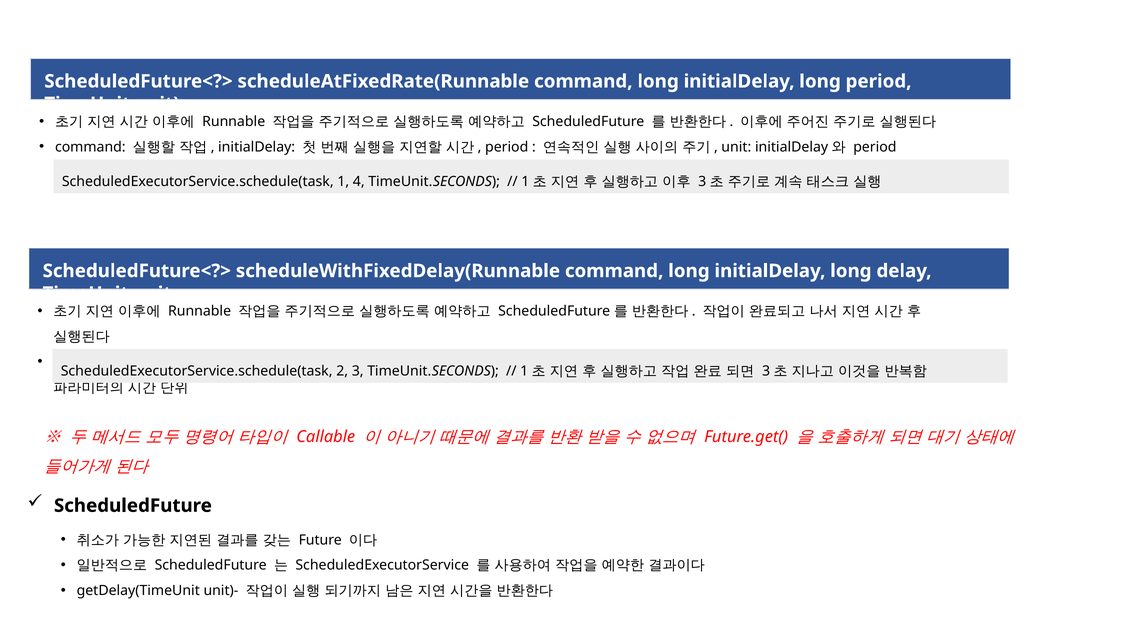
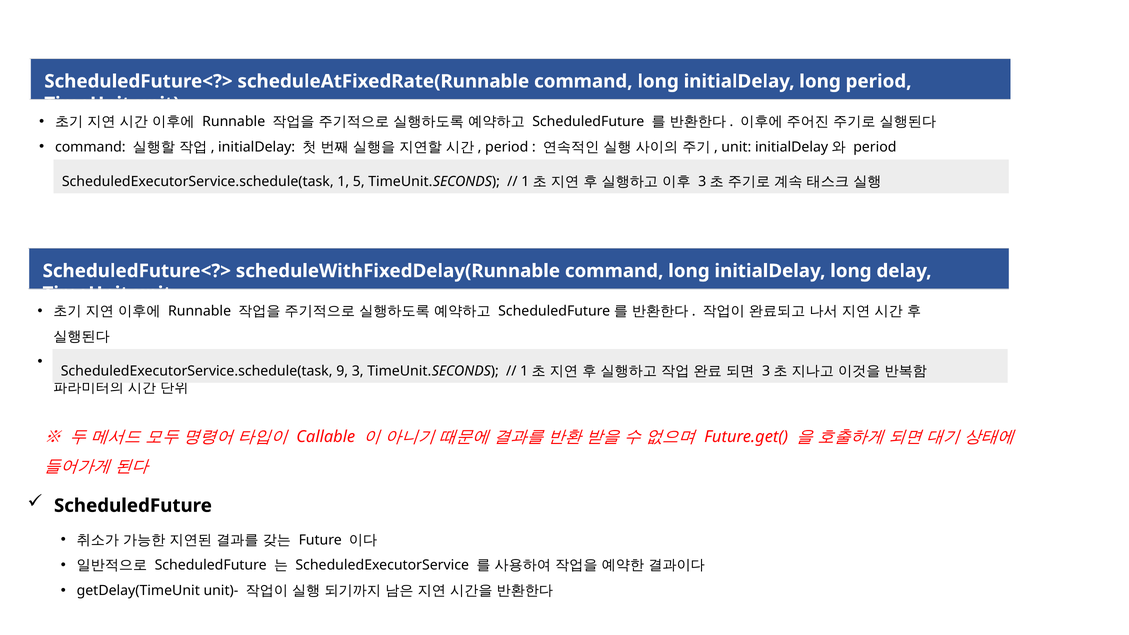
4: 4 -> 5
2: 2 -> 9
